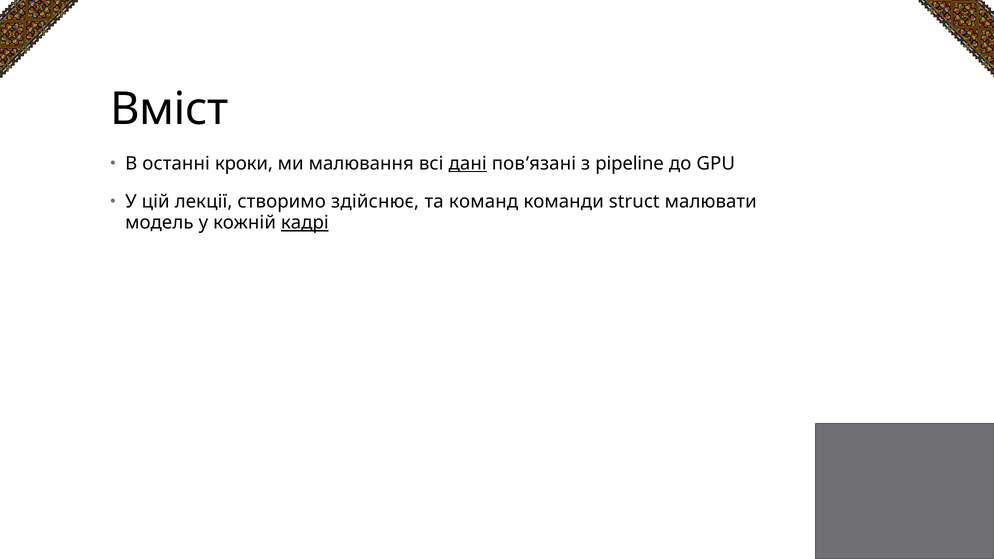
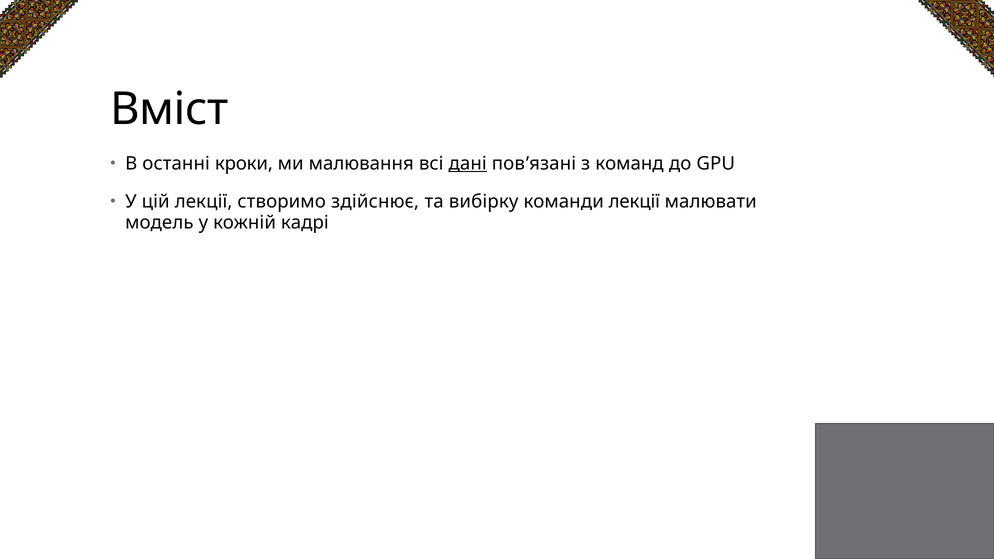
pipeline: pipeline -> команд
команд: команд -> вибірку
команди struct: struct -> лекції
кадрі underline: present -> none
